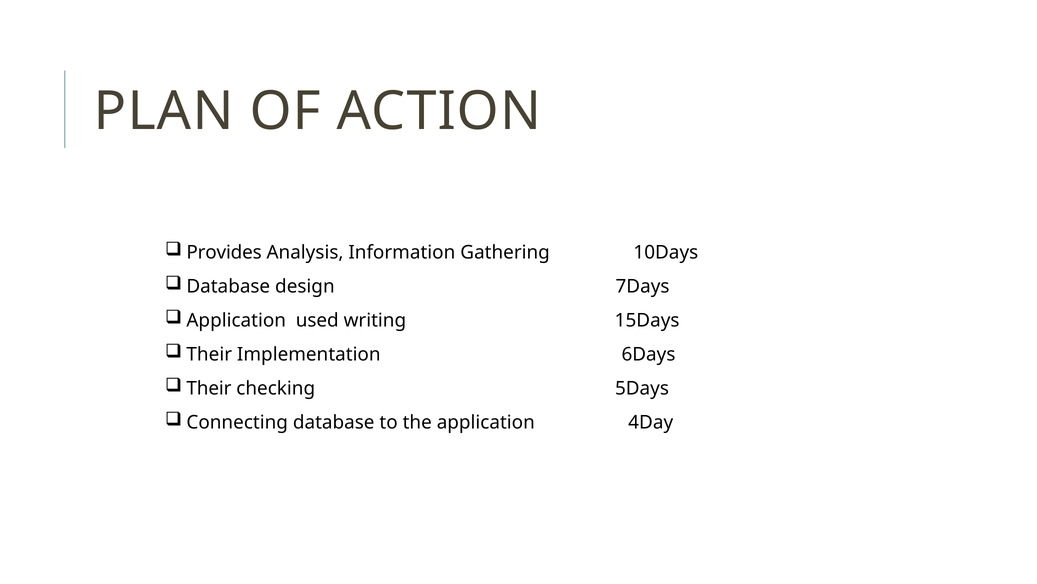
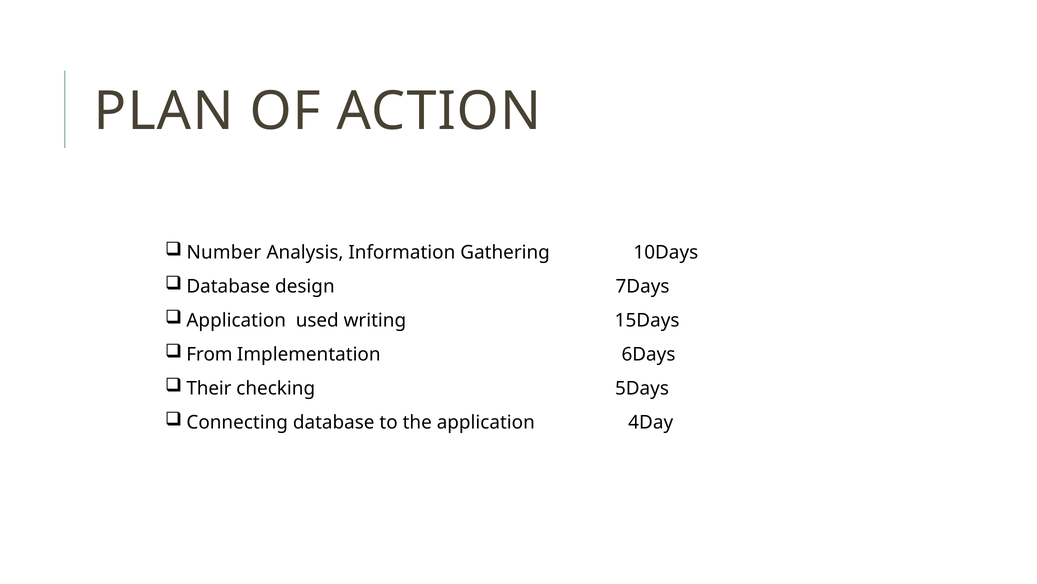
Provides: Provides -> Number
Their at (209, 354): Their -> From
